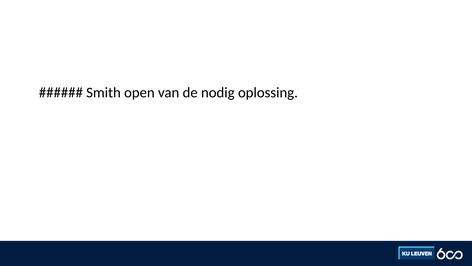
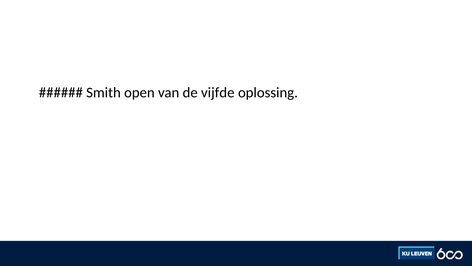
nodig: nodig -> vijfde
